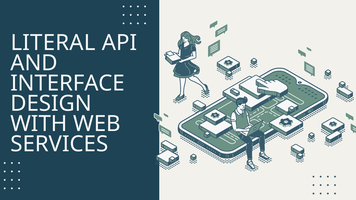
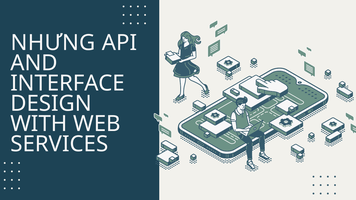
LITERAL: LITERAL -> NHƯNG
